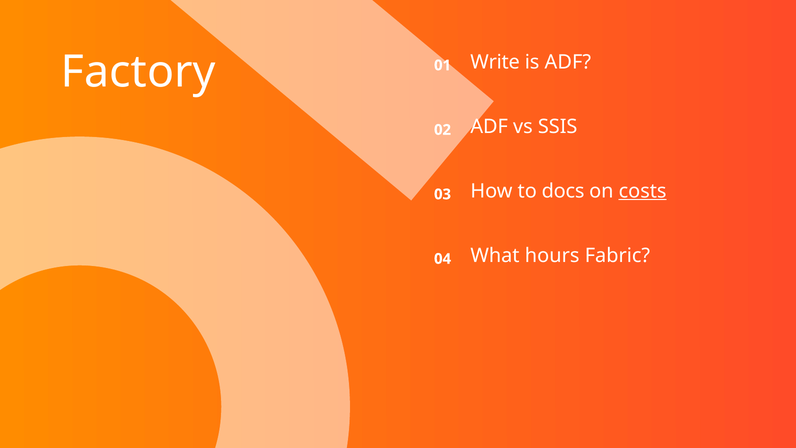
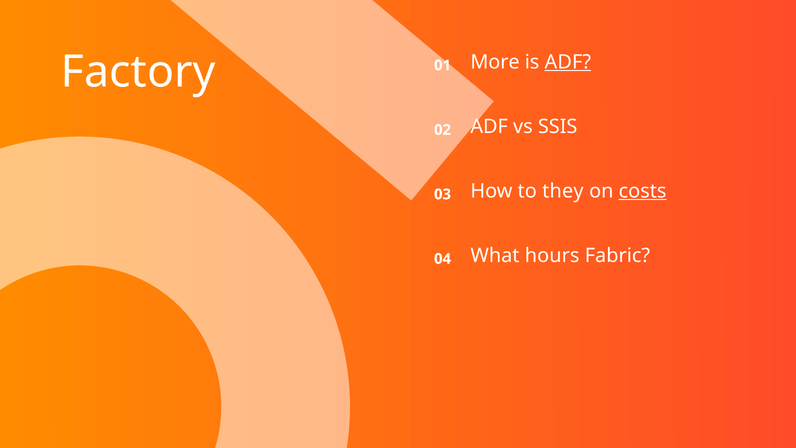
Write: Write -> More
ADF at (568, 62) underline: none -> present
docs: docs -> they
